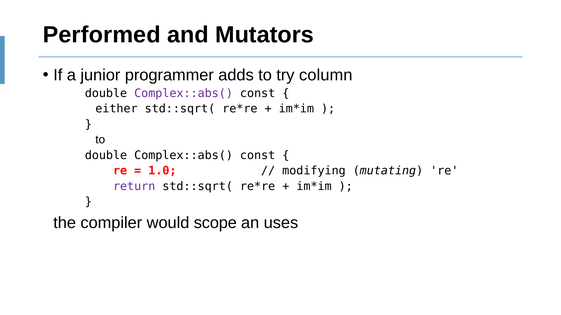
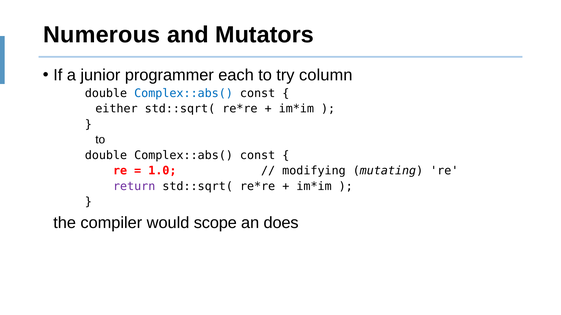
Performed: Performed -> Numerous
adds: adds -> each
Complex::abs( at (184, 93) colour: purple -> blue
uses: uses -> does
